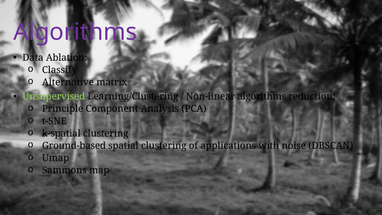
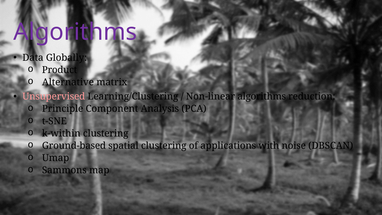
Ablation: Ablation -> Globally
Classify: Classify -> Product
Unsupervised colour: light green -> pink
k-spatial: k-spatial -> k-within
